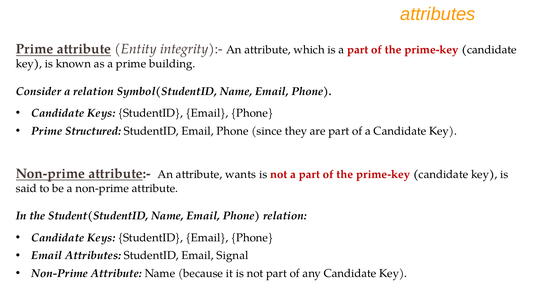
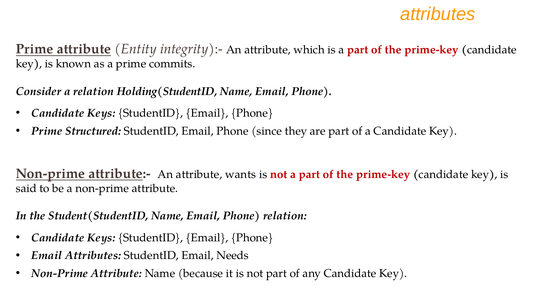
building: building -> commits
Symbol(StudentID: Symbol(StudentID -> Holding(StudentID
Signal: Signal -> Needs
